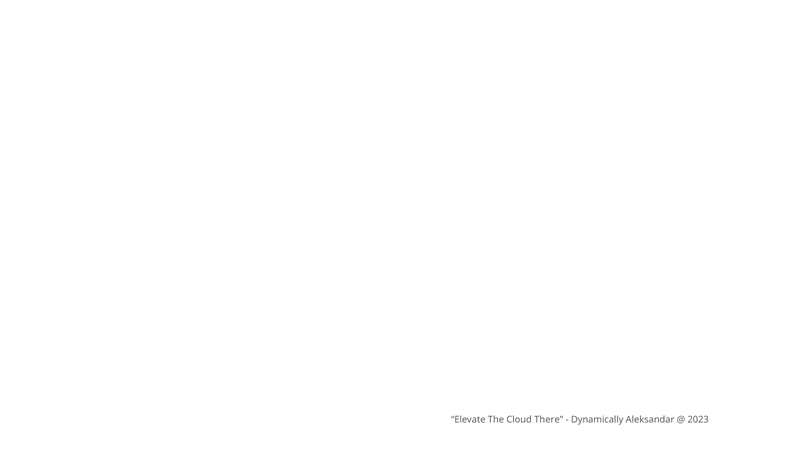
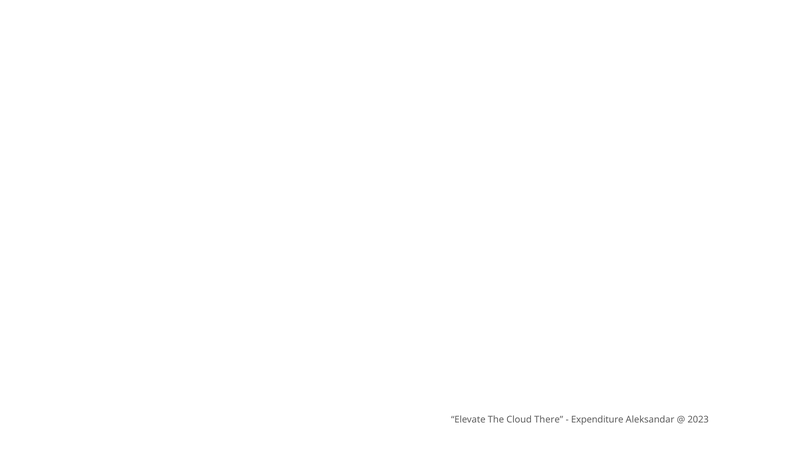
Dynamically: Dynamically -> Expenditure
